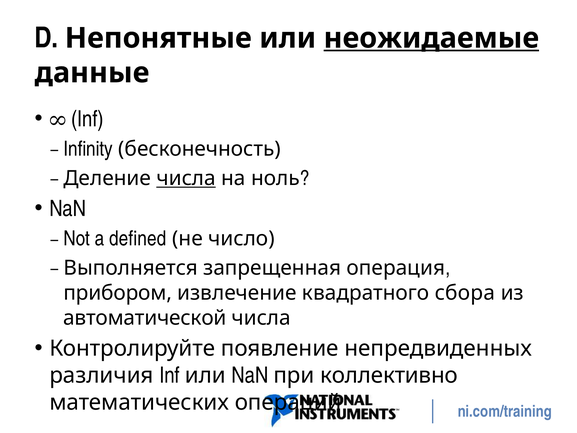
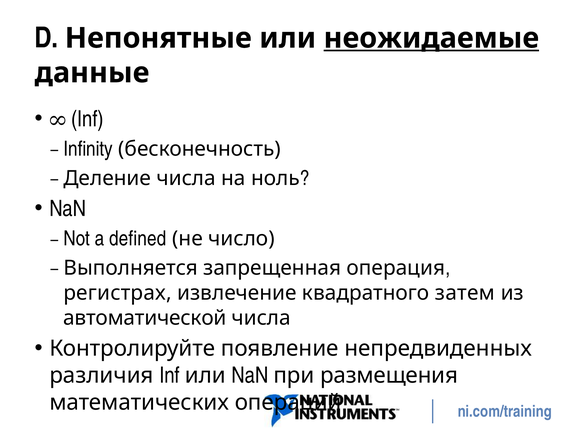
числа at (186, 178) underline: present -> none
прибором: прибором -> регистрах
сбора: сбора -> затем
коллективно: коллективно -> размещения
